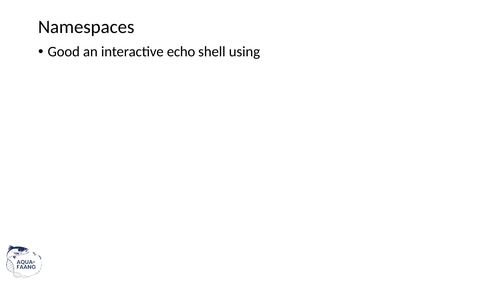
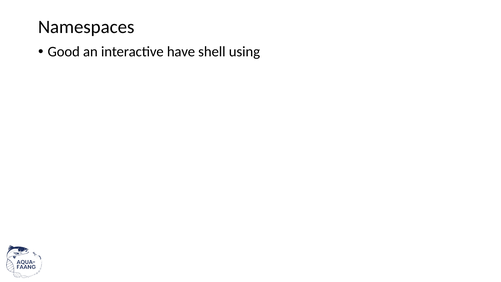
echo: echo -> have
